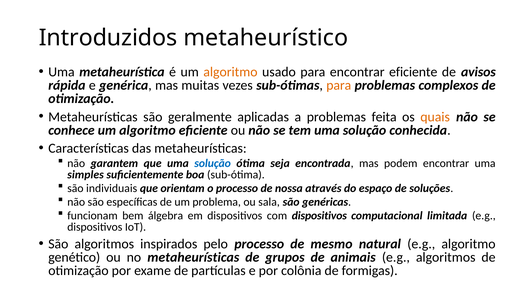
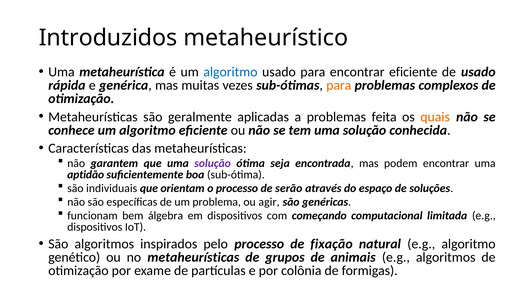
algoritmo at (230, 72) colour: orange -> blue
de avisos: avisos -> usado
solução at (213, 163) colour: blue -> purple
simples: simples -> aptidão
nossa: nossa -> serão
sala: sala -> agir
com dispositivos: dispositivos -> começando
mesmo: mesmo -> fixação
